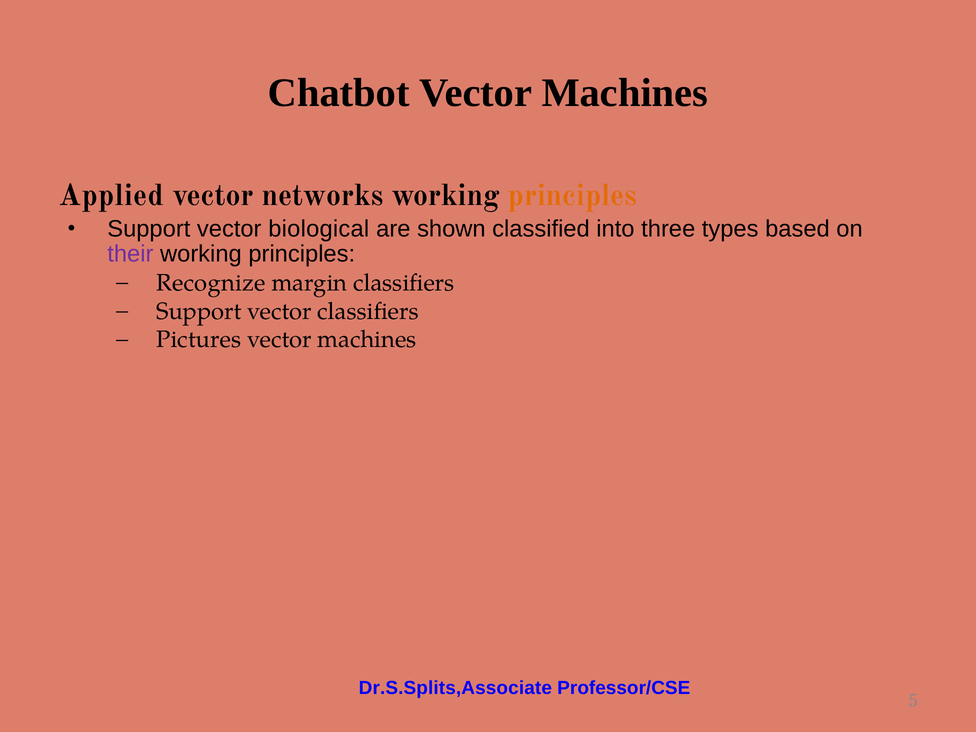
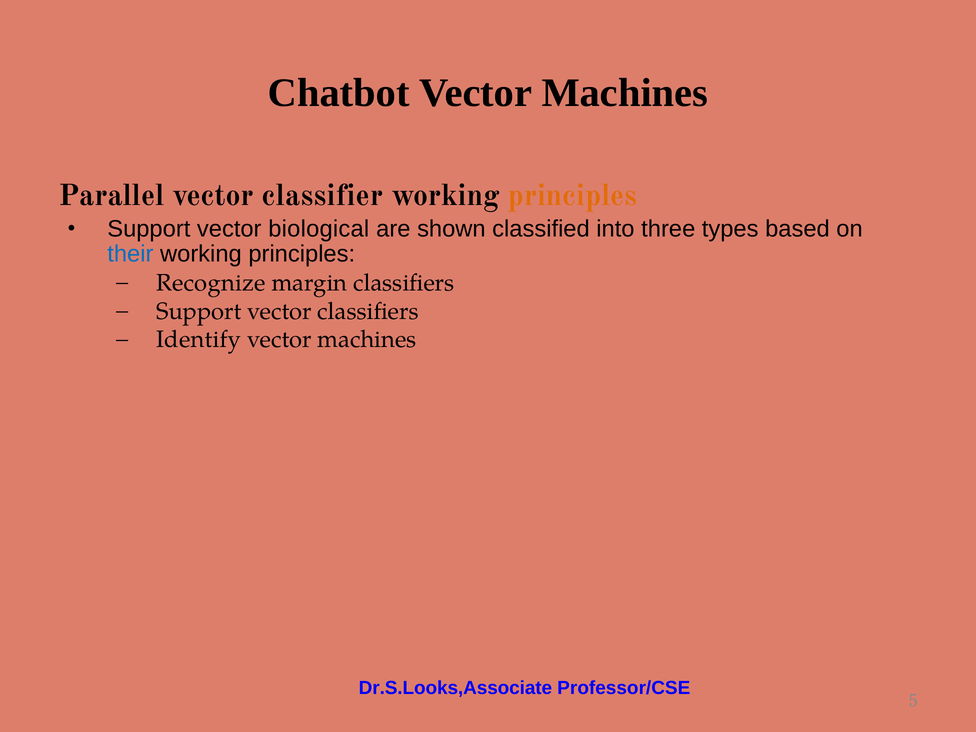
Applied: Applied -> Parallel
networks: networks -> classifier
their colour: purple -> blue
Pictures: Pictures -> Identify
Dr.S.Splits,Associate: Dr.S.Splits,Associate -> Dr.S.Looks,Associate
